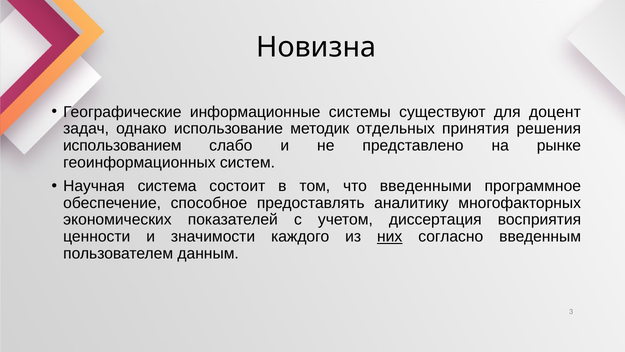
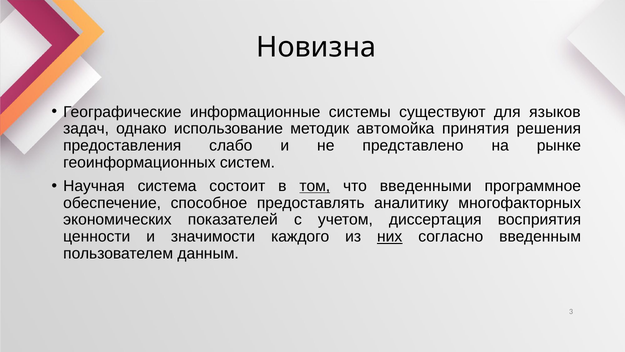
доцент: доцент -> языков
отдельных: отдельных -> автомойка
использованием: использованием -> предоставления
том underline: none -> present
